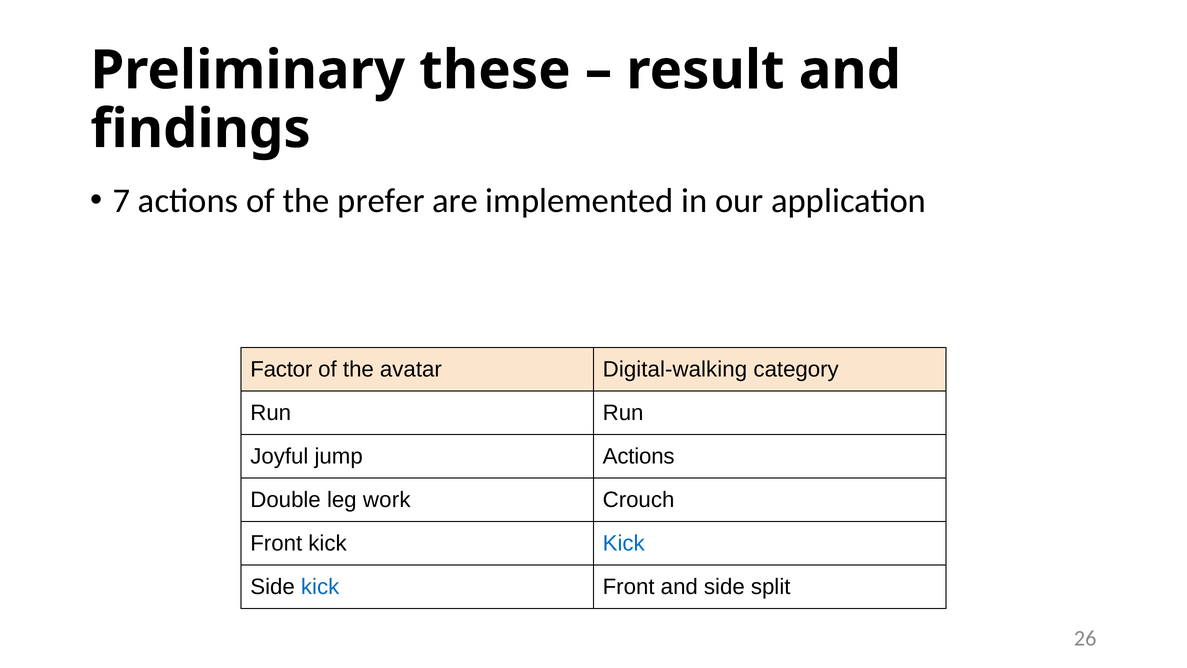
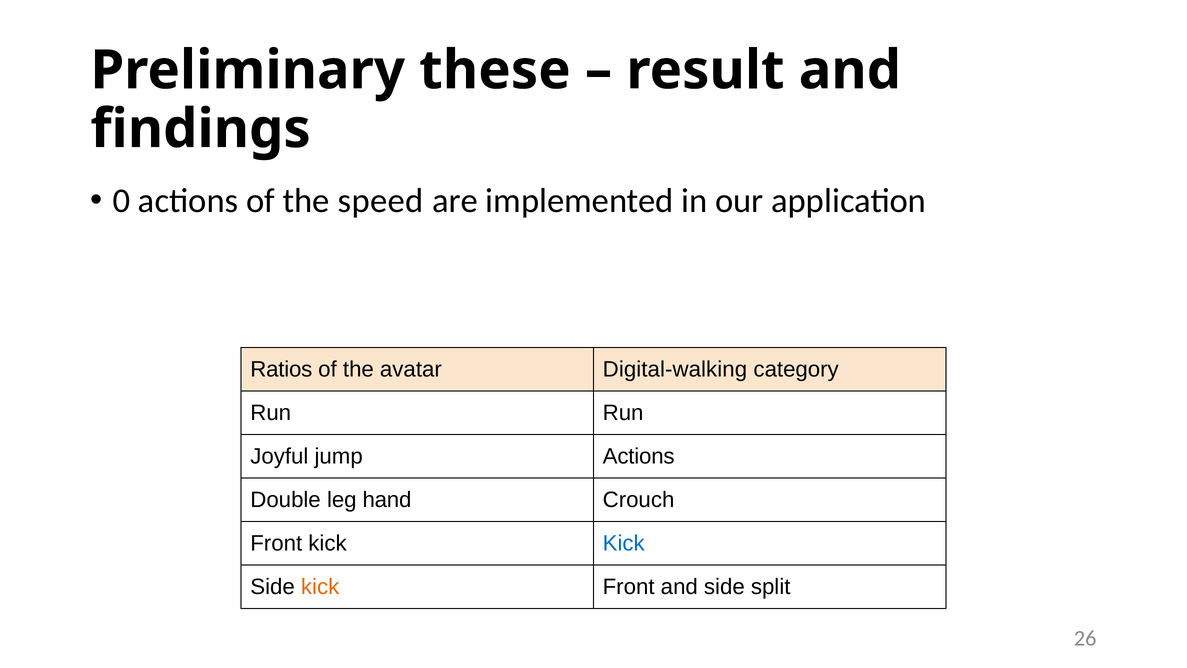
7: 7 -> 0
prefer: prefer -> speed
Factor: Factor -> Ratios
work: work -> hand
kick at (320, 587) colour: blue -> orange
